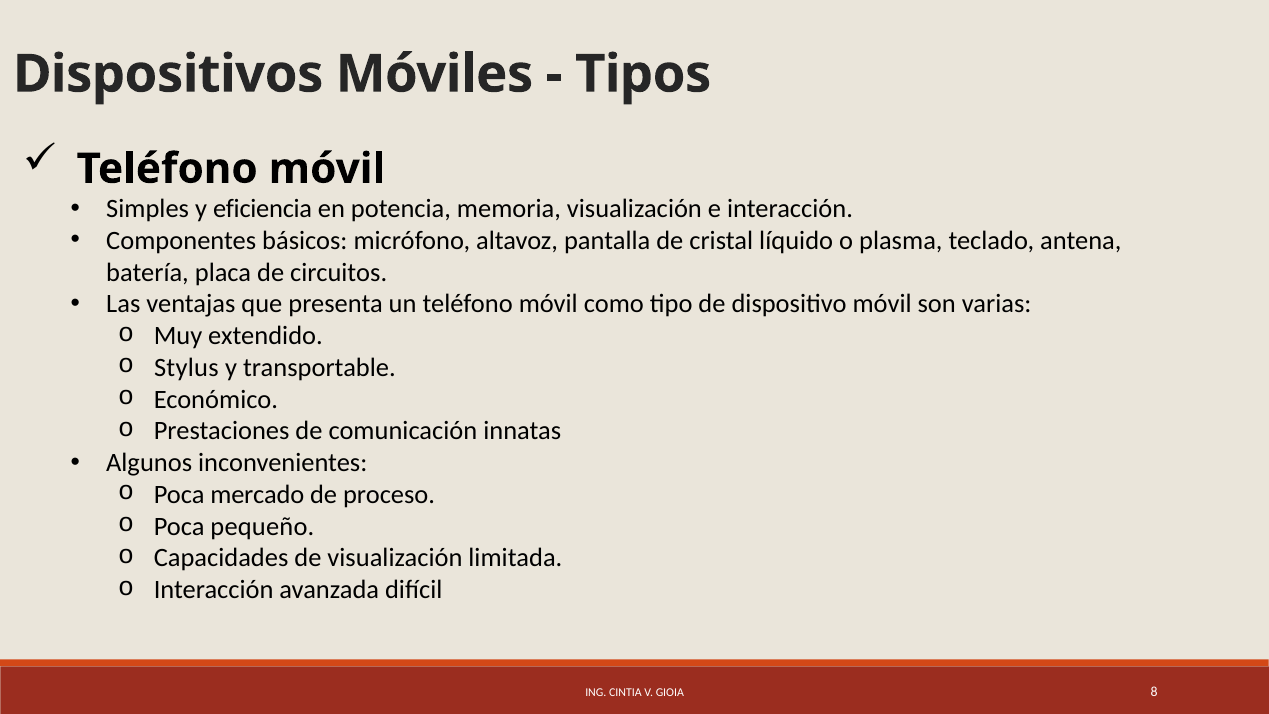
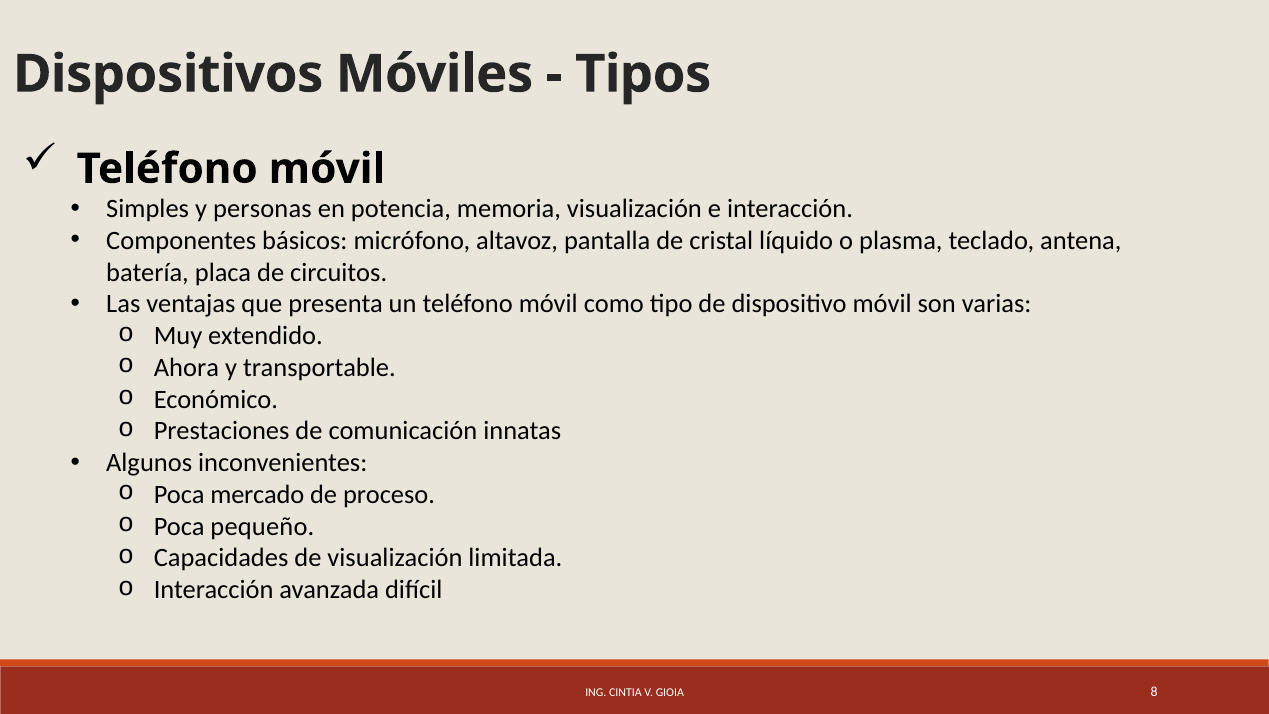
eficiencia: eficiencia -> personas
Stylus: Stylus -> Ahora
